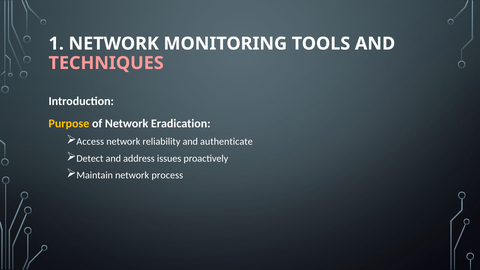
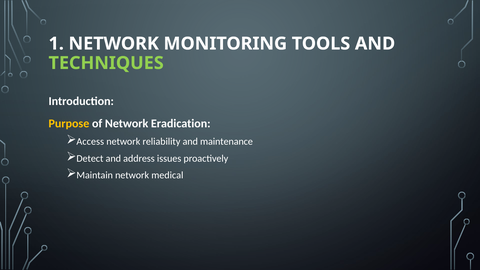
TECHNIQUES colour: pink -> light green
authenticate: authenticate -> maintenance
process: process -> medical
